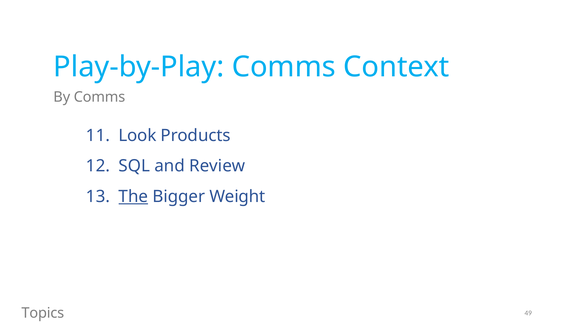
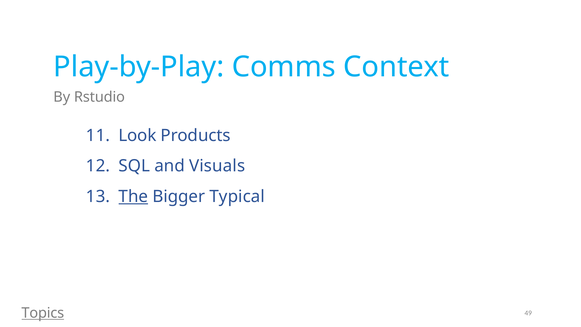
By Comms: Comms -> Rstudio
Review: Review -> Visuals
Weight: Weight -> Typical
Topics underline: none -> present
